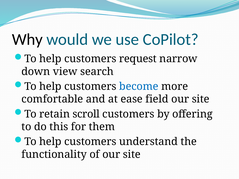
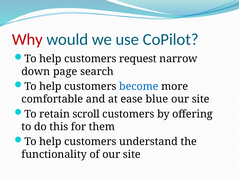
Why colour: black -> red
view: view -> page
field: field -> blue
